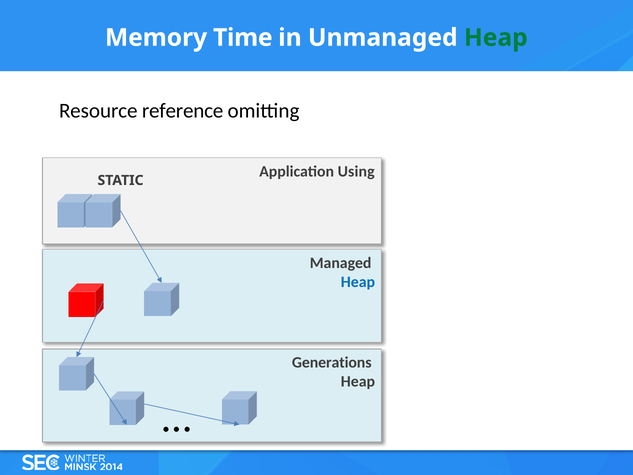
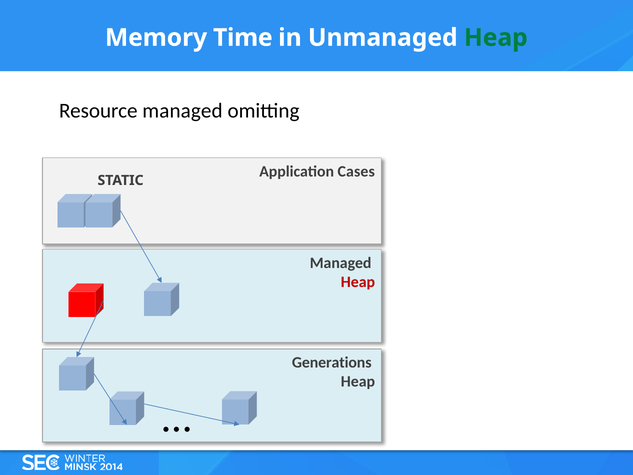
Resource reference: reference -> managed
Using: Using -> Cases
Heap at (358, 282) colour: blue -> red
